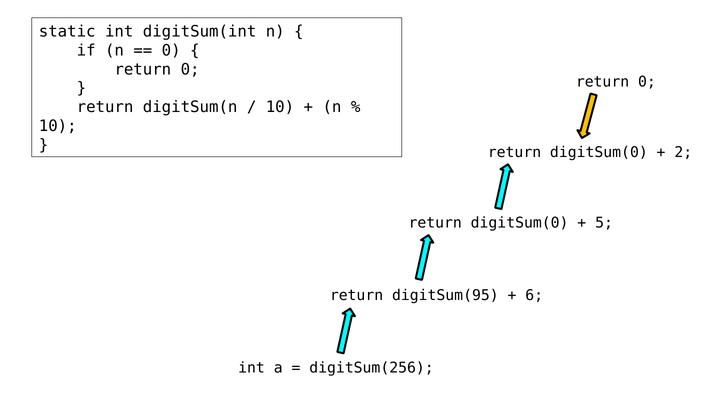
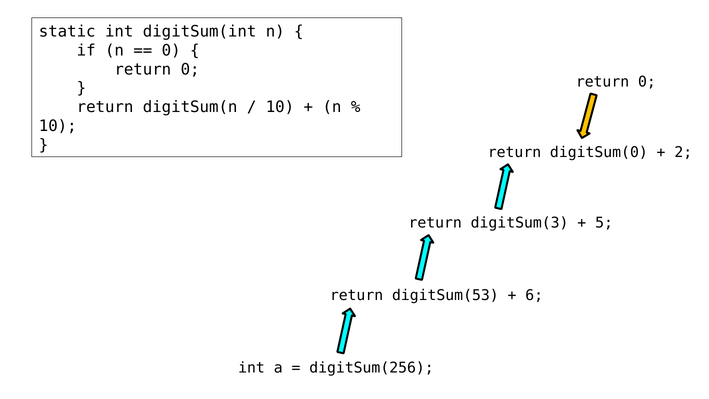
digitSum(0 at (520, 223): digitSum(0 -> digitSum(3
digitSum(95: digitSum(95 -> digitSum(53
